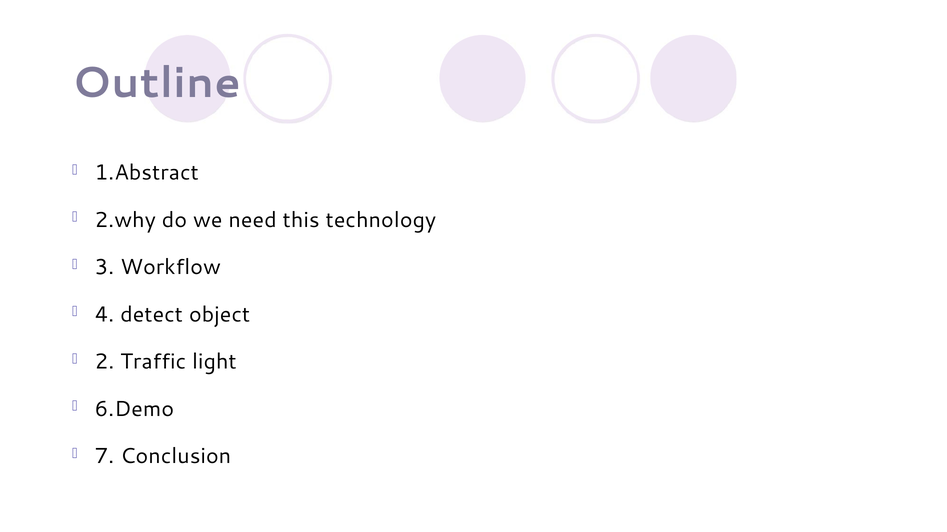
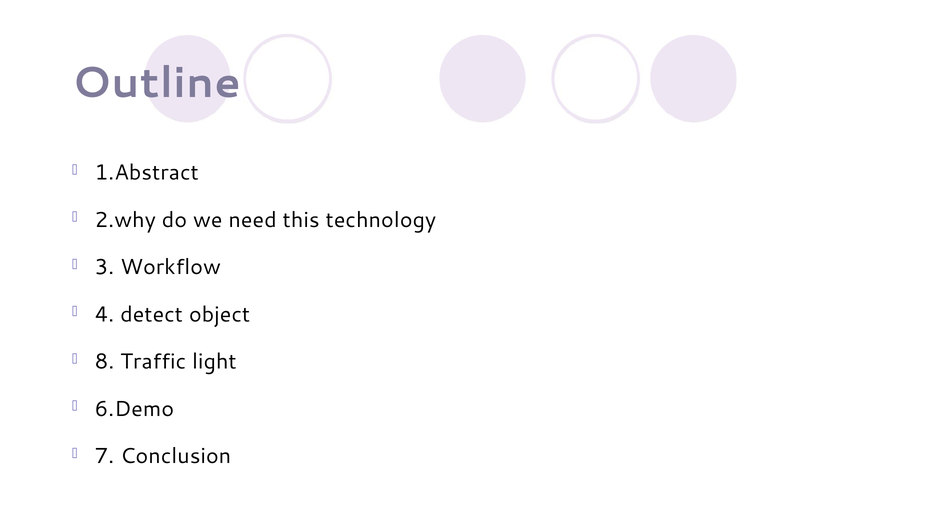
2: 2 -> 8
